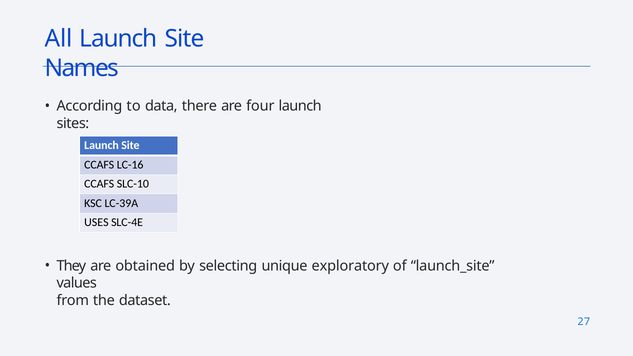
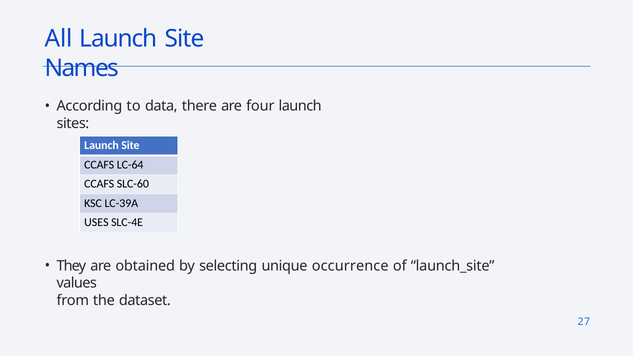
LC-16: LC-16 -> LC-64
SLC-10: SLC-10 -> SLC-60
exploratory: exploratory -> occurrence
